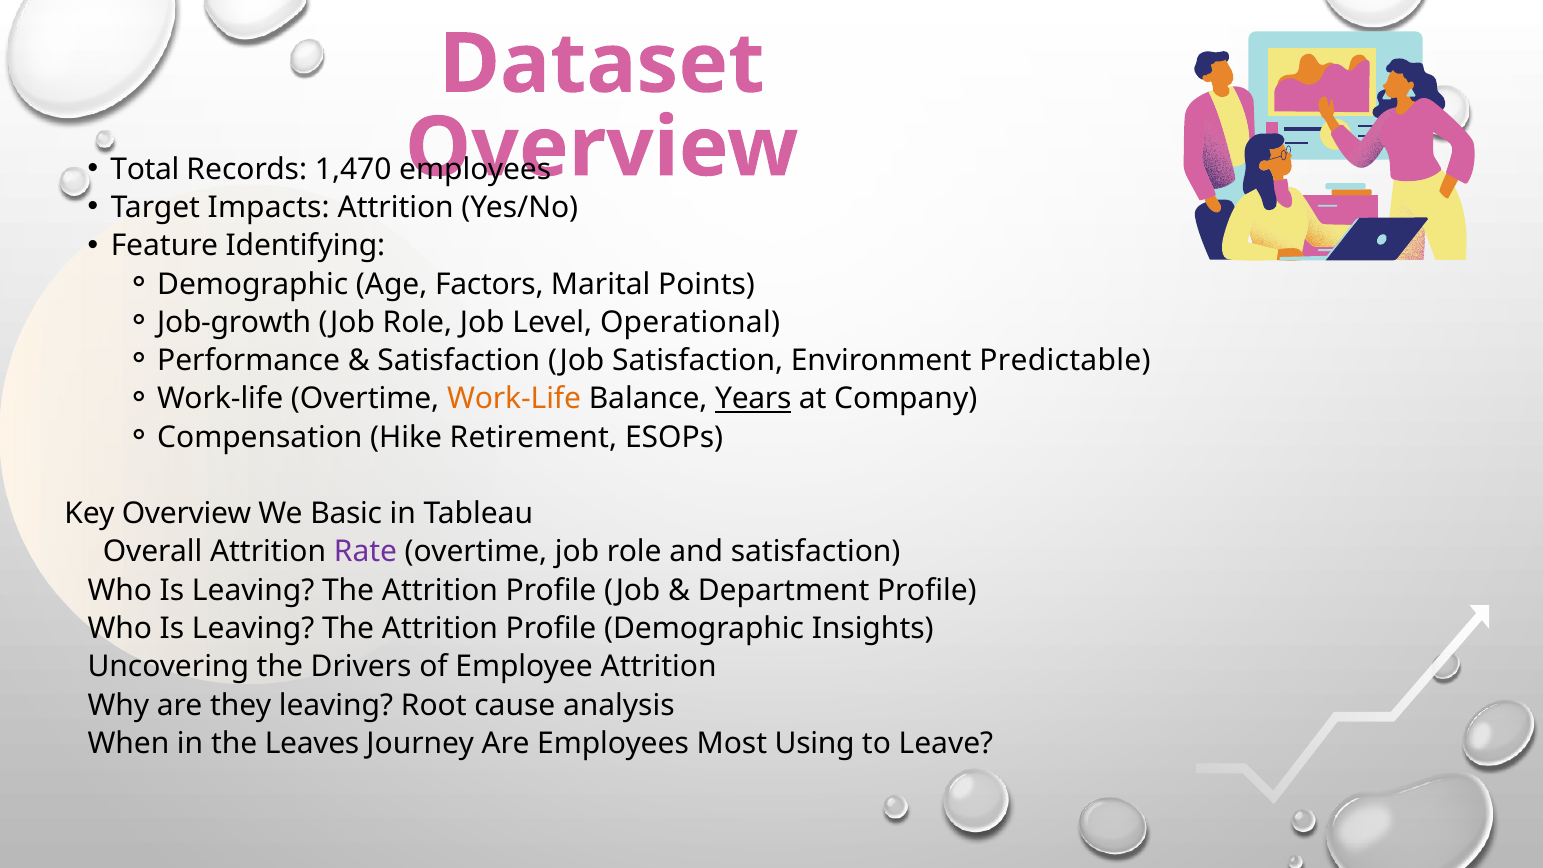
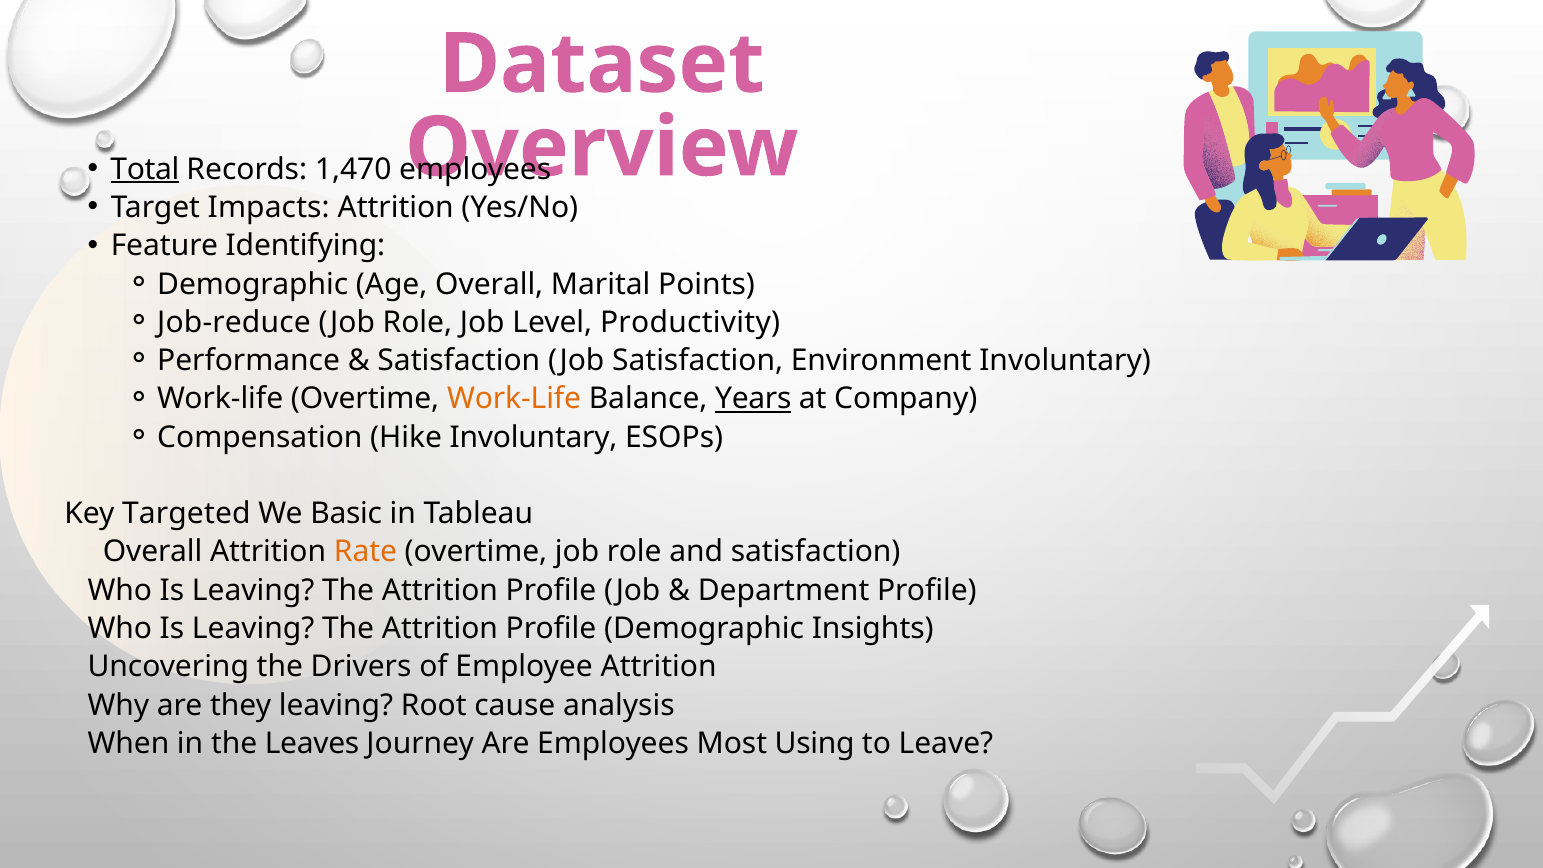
Total underline: none -> present
Age Factors: Factors -> Overall
Job-growth: Job-growth -> Job-reduce
Operational: Operational -> Productivity
Environment Predictable: Predictable -> Involuntary
Hike Retirement: Retirement -> Involuntary
Key Overview: Overview -> Targeted
Rate colour: purple -> orange
